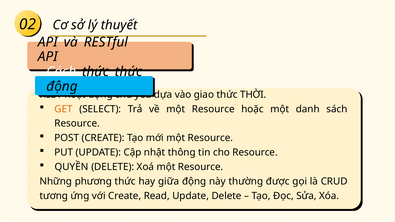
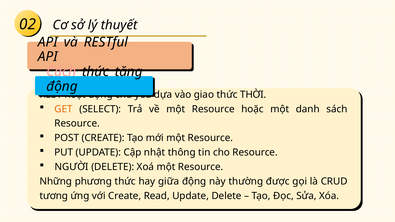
Cách colour: white -> pink
thức thức: thức -> tăng
QUYỀN: QUYỀN -> NGƯỜI
